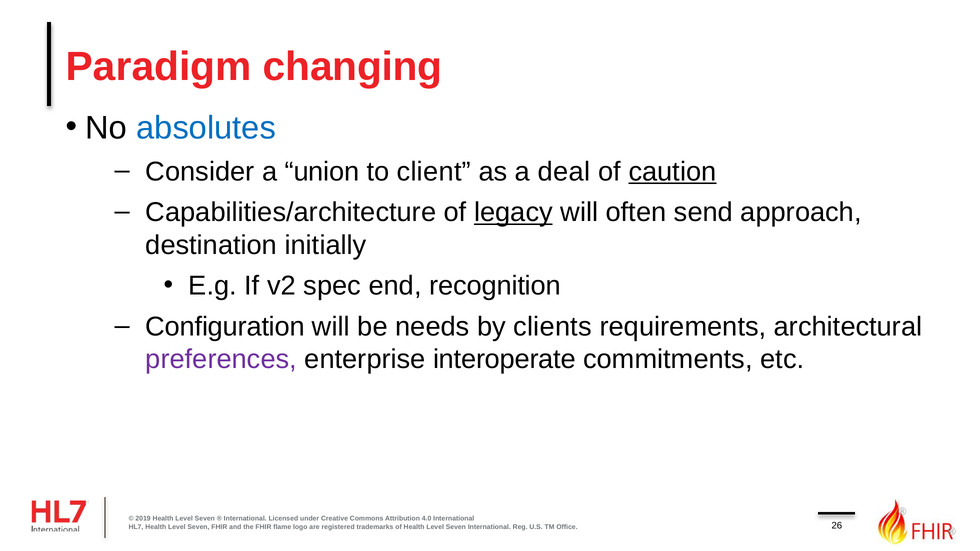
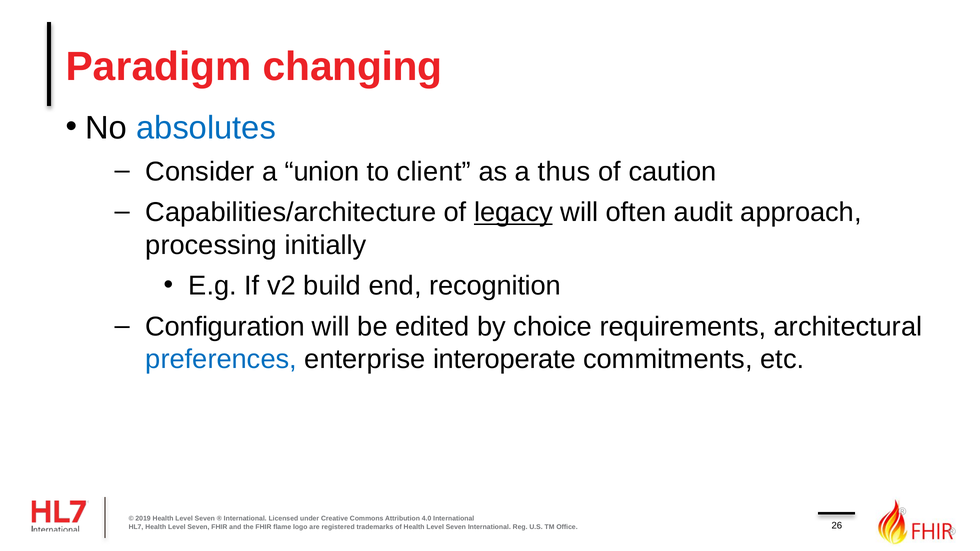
deal: deal -> thus
caution underline: present -> none
send: send -> audit
destination: destination -> processing
spec: spec -> build
needs: needs -> edited
clients: clients -> choice
preferences colour: purple -> blue
